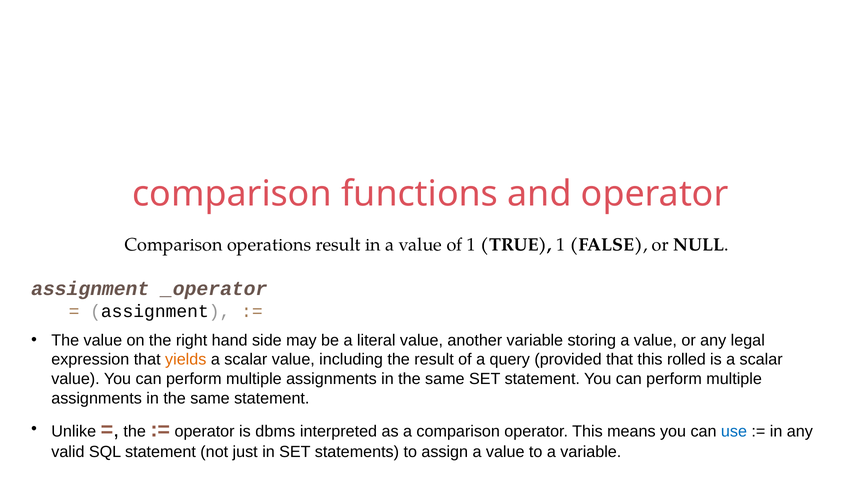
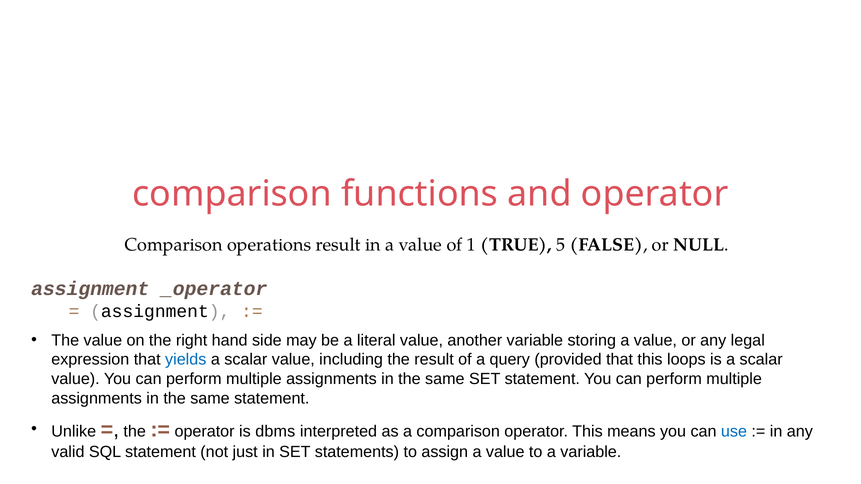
TRUE 1: 1 -> 5
yields colour: orange -> blue
rolled: rolled -> loops
